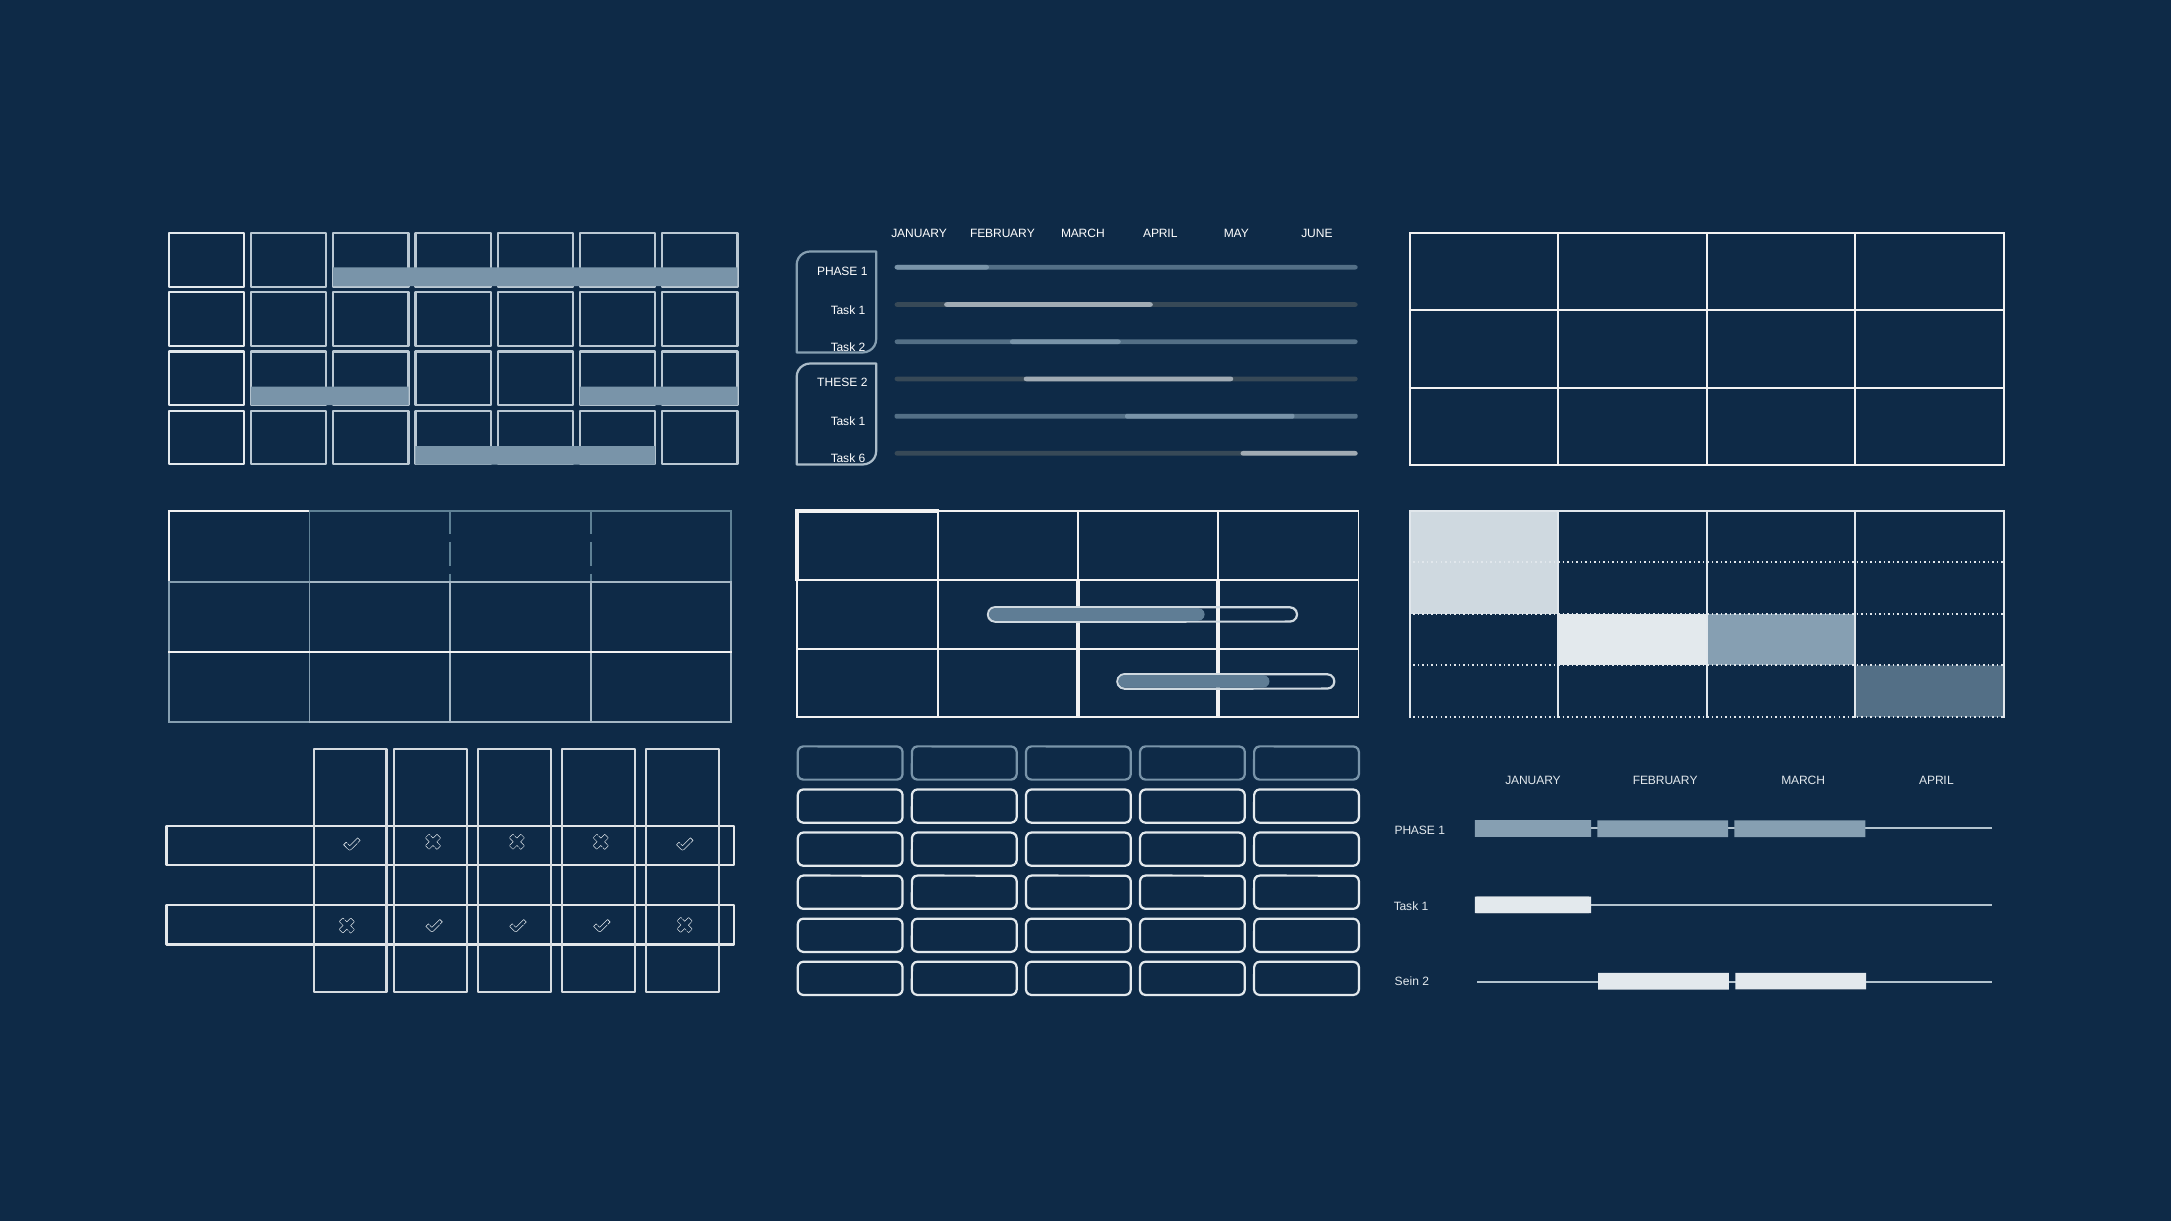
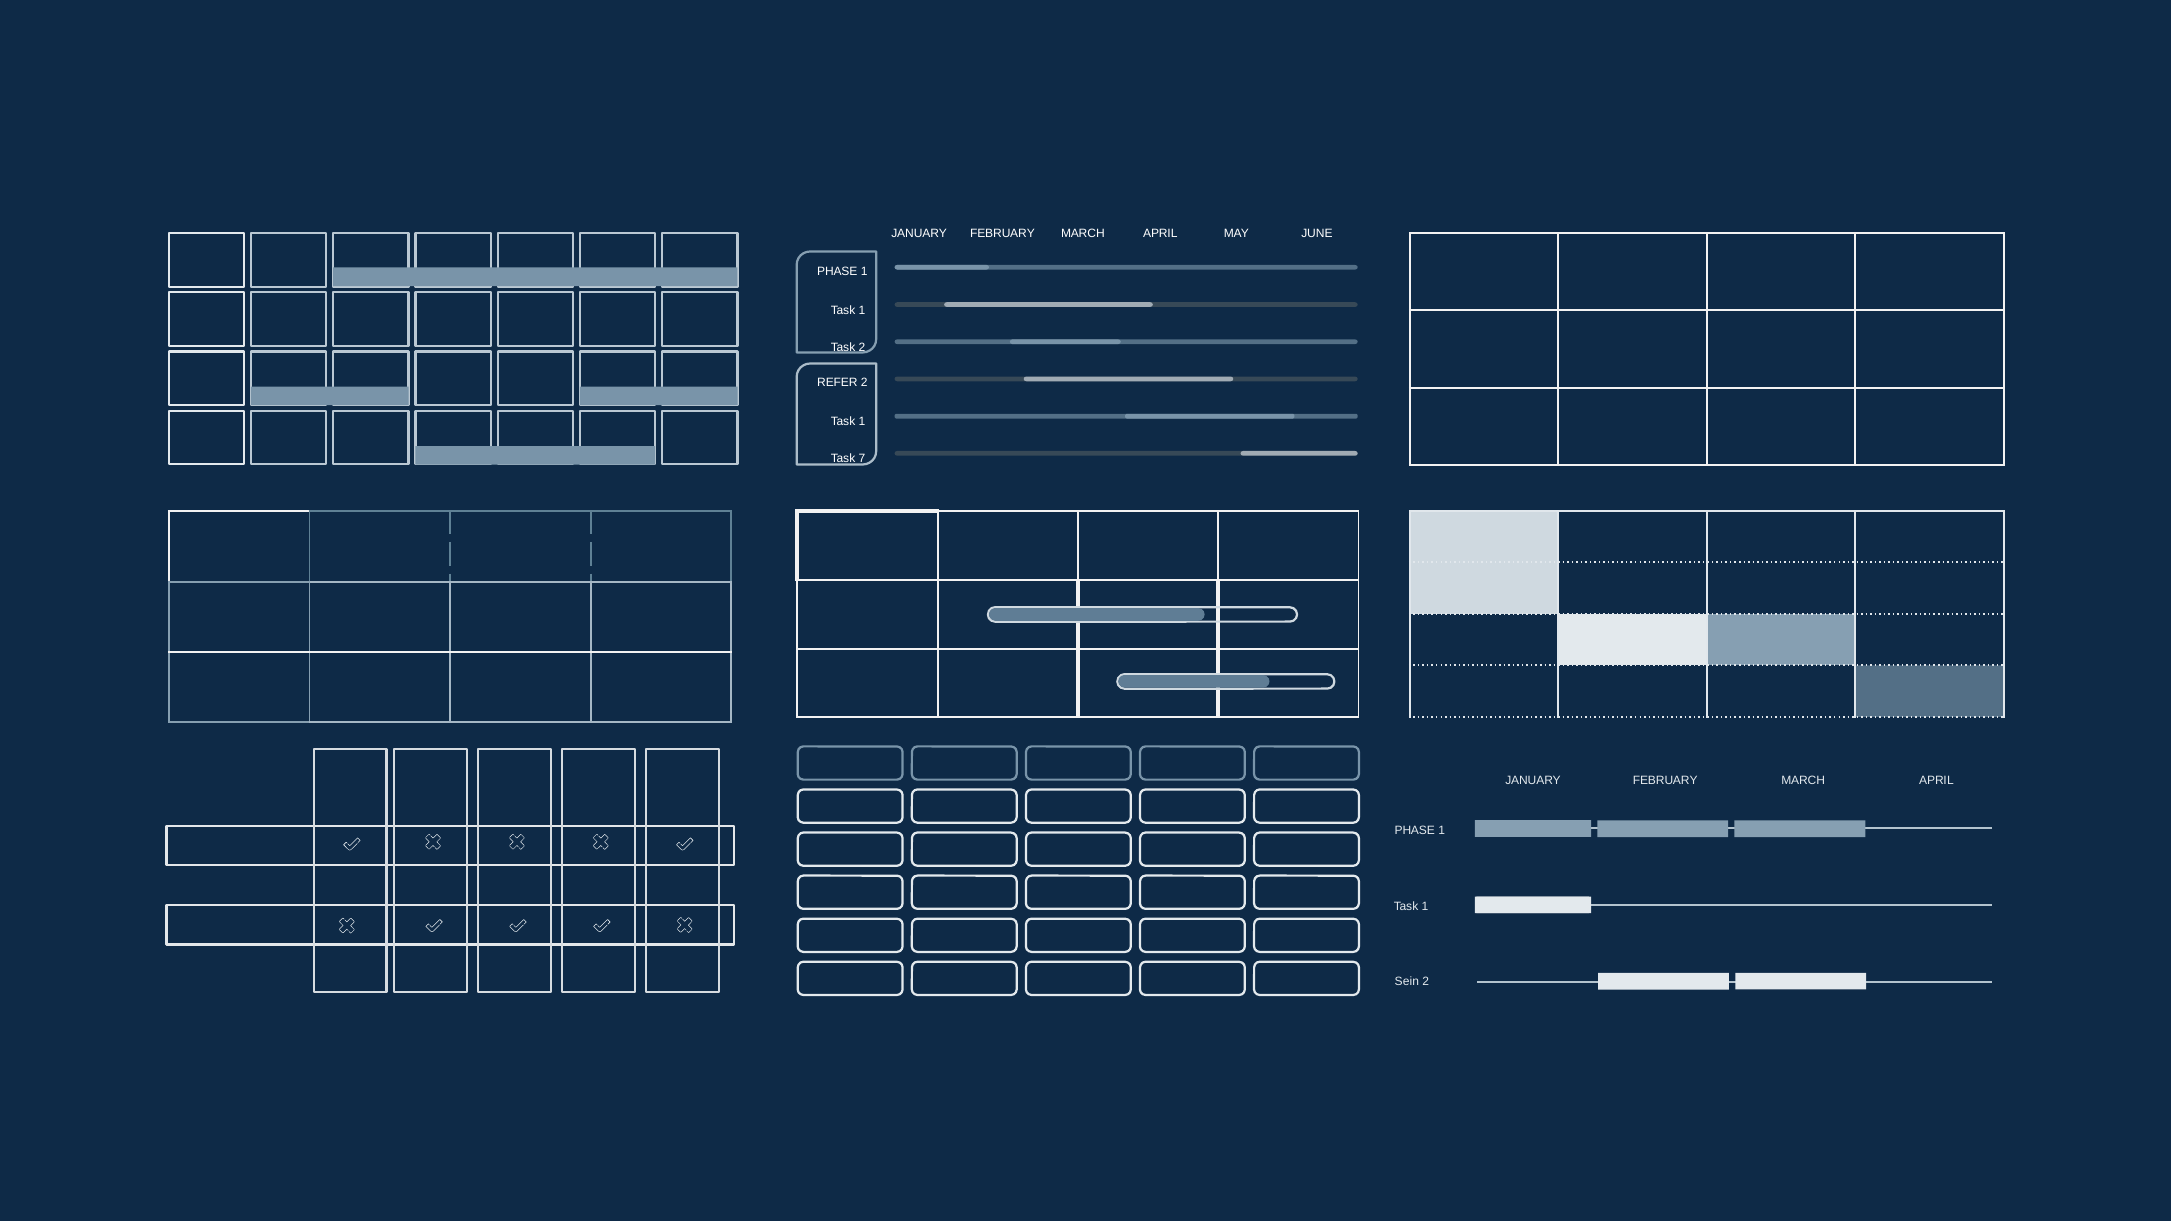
THESE: THESE -> REFER
6: 6 -> 7
